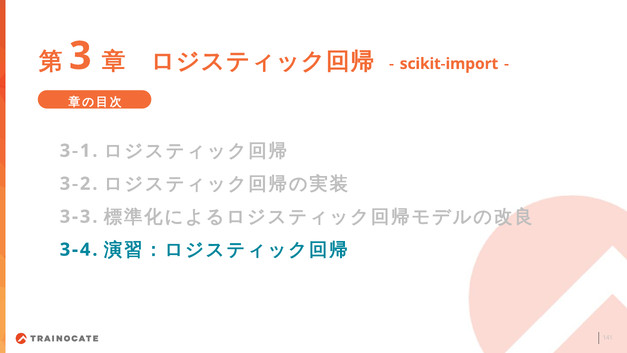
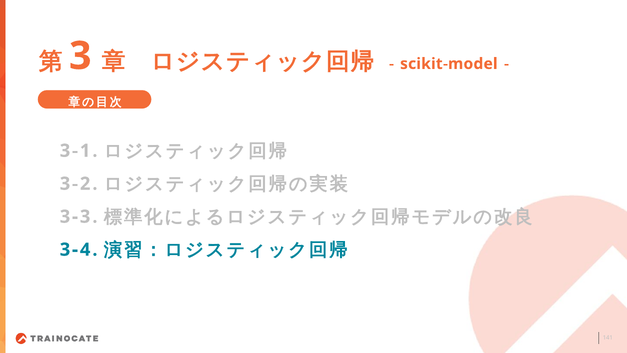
scikit-import: scikit-import -> scikit-model
